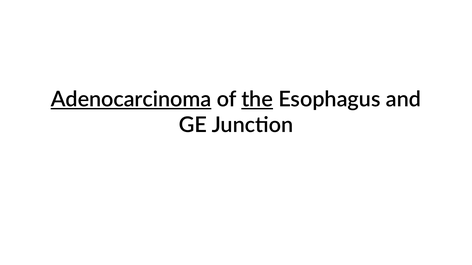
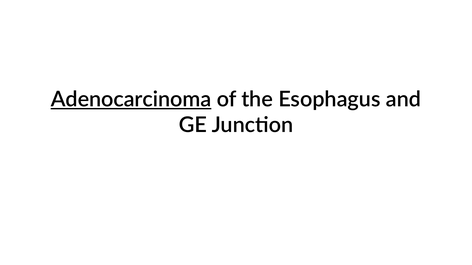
the underline: present -> none
